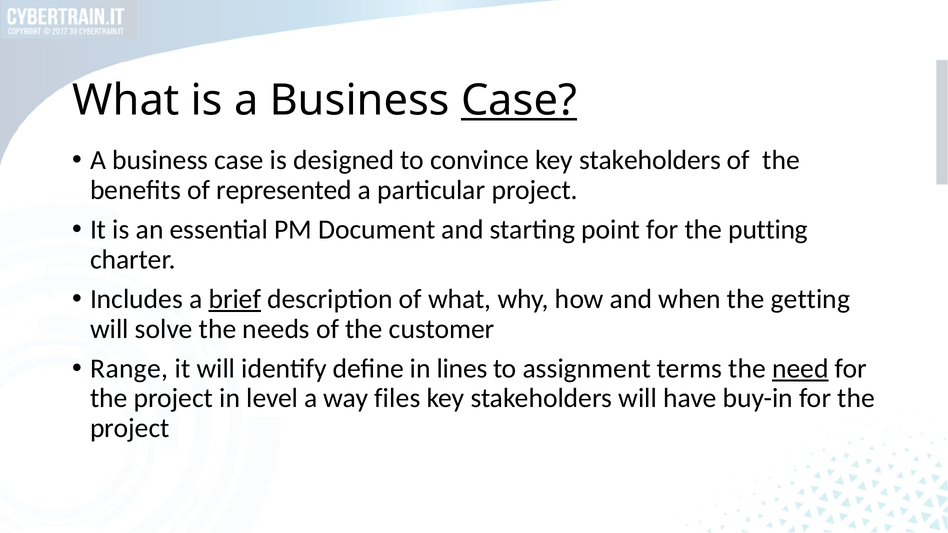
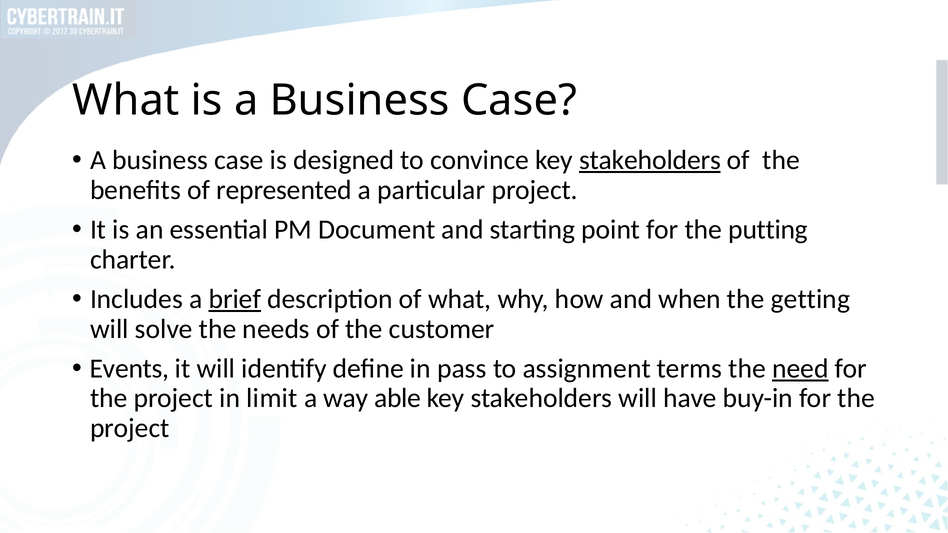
Case at (519, 100) underline: present -> none
stakeholders at (650, 160) underline: none -> present
Range: Range -> Events
lines: lines -> pass
level: level -> limit
files: files -> able
